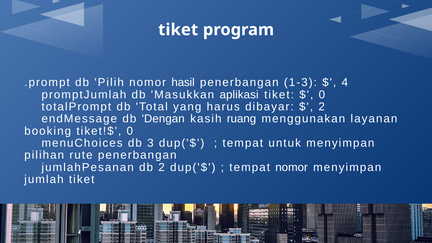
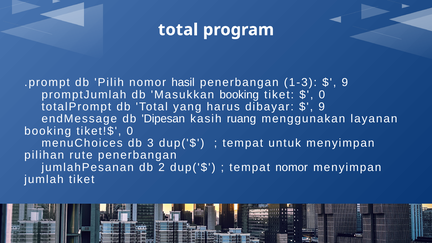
tiket at (178, 30): tiket -> total
4 at (345, 82): 4 -> 9
Masukkan aplikasi: aplikasi -> booking
2 at (322, 107): 2 -> 9
Dengan: Dengan -> Dipesan
